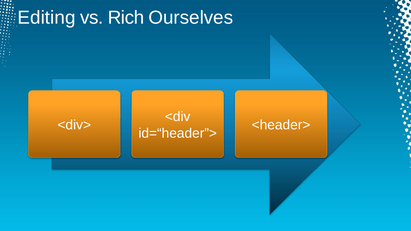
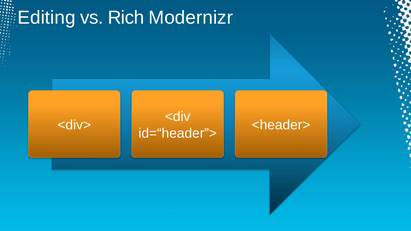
Ourselves: Ourselves -> Modernizr
